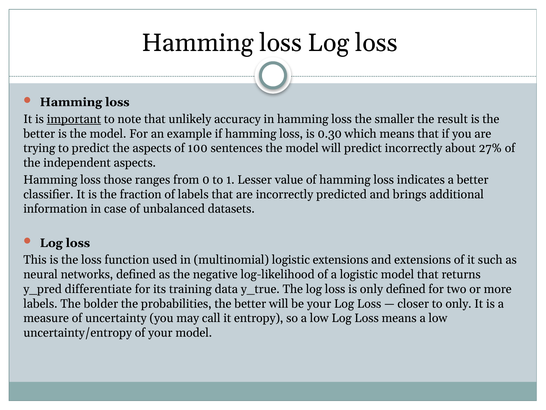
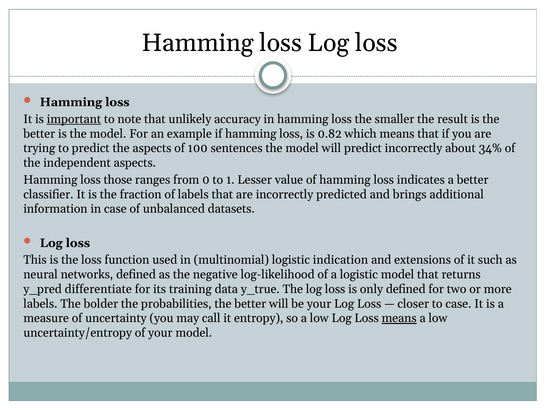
0.30: 0.30 -> 0.82
27%: 27% -> 34%
logistic extensions: extensions -> indication
to only: only -> case
means at (399, 318) underline: none -> present
